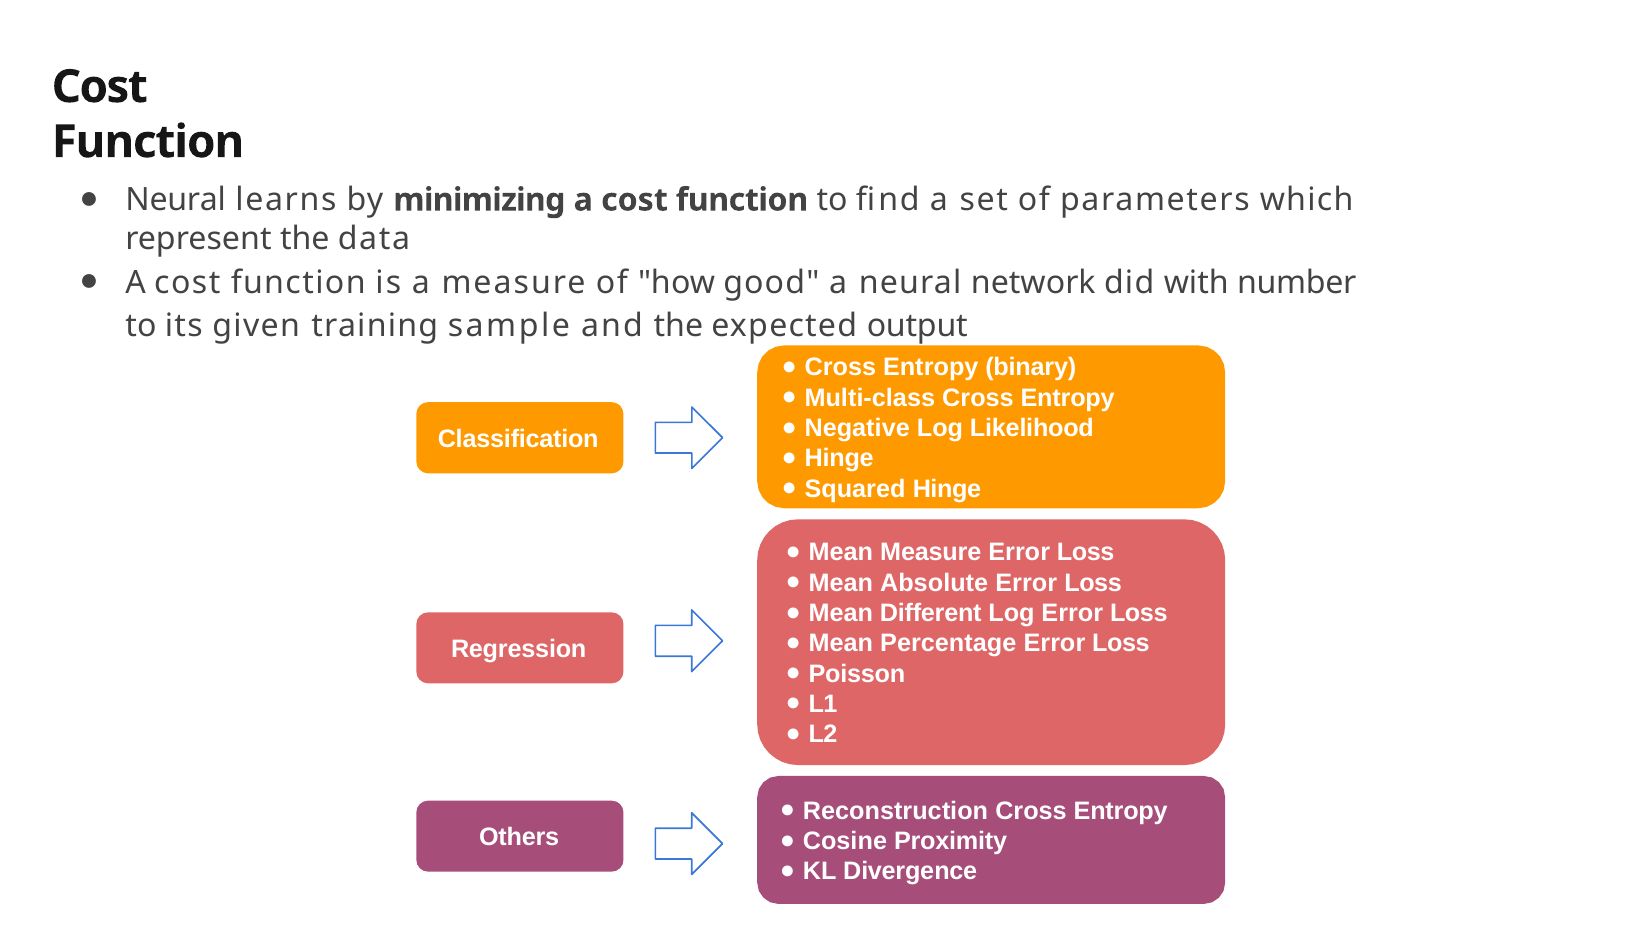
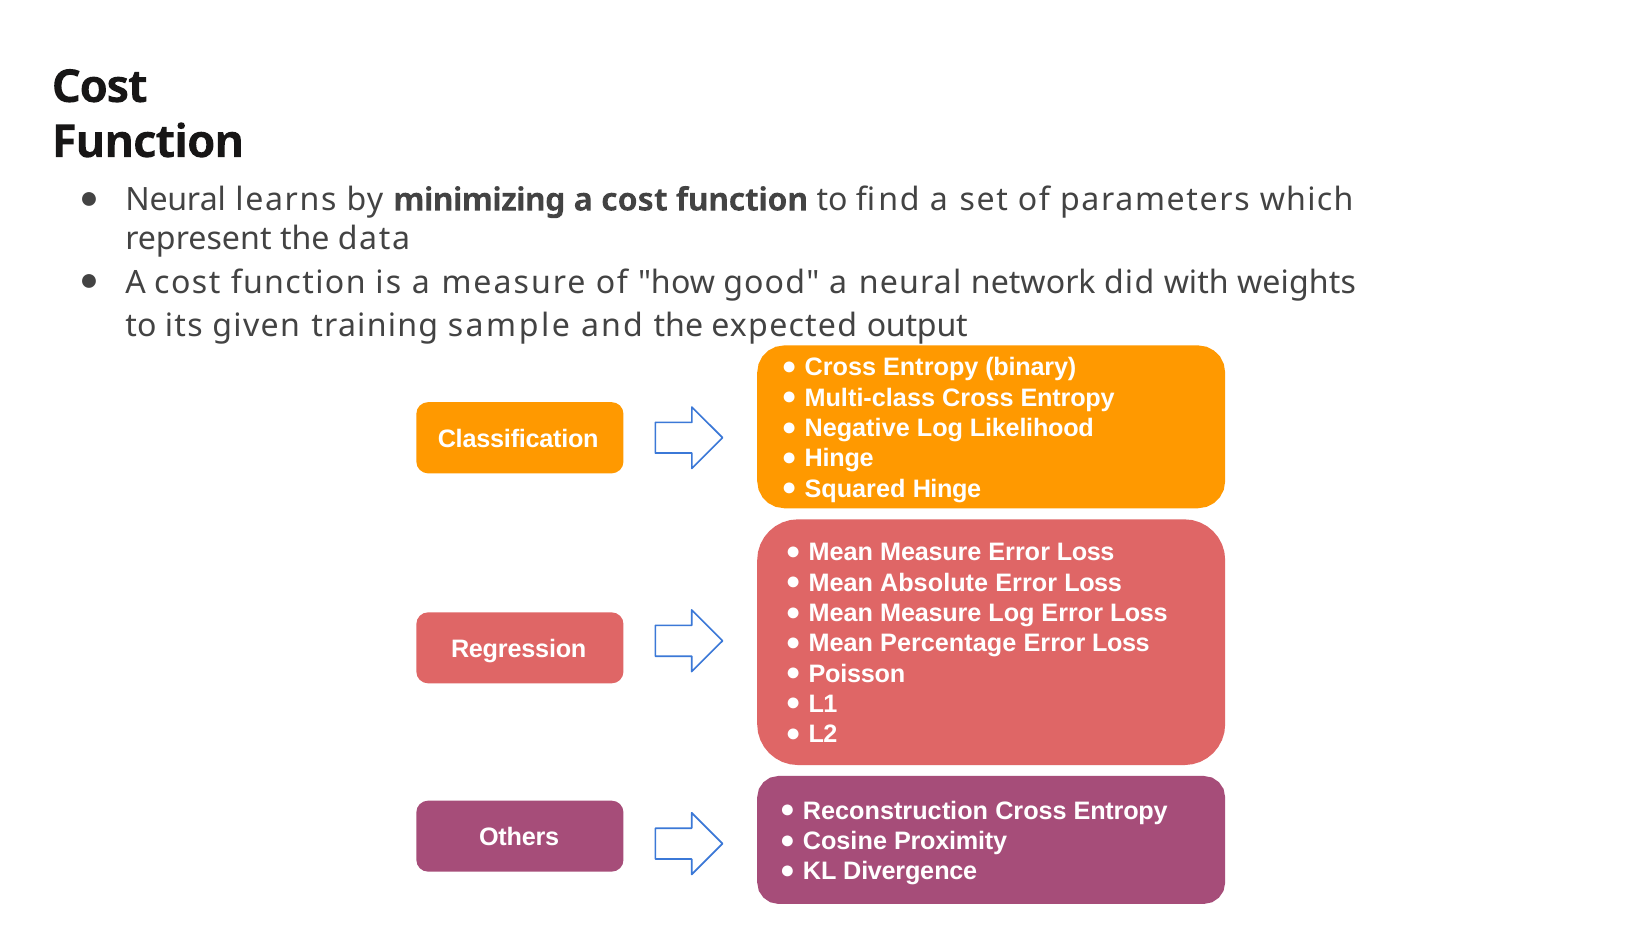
number: number -> weights
Different at (931, 613): Different -> Measure
